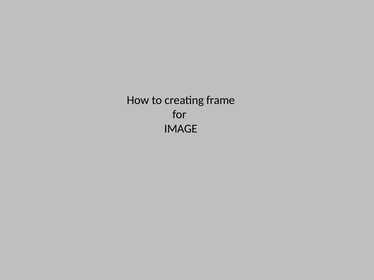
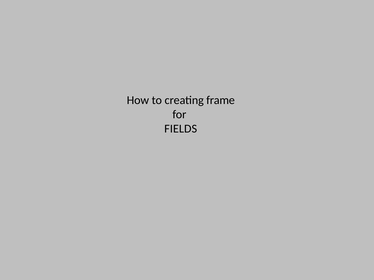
IMAGE: IMAGE -> FIELDS
